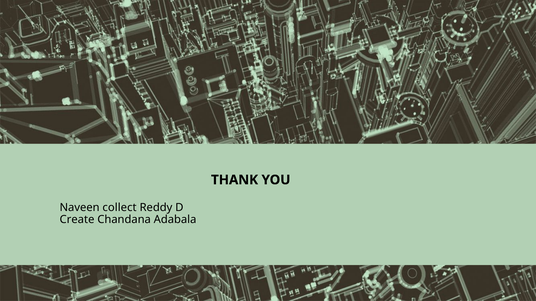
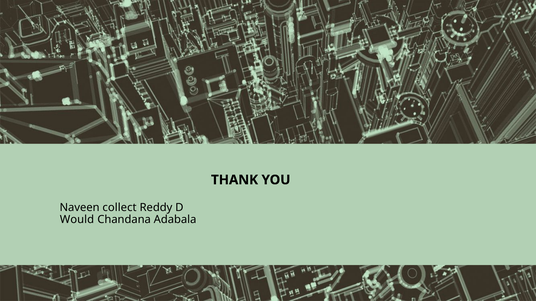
Create: Create -> Would
